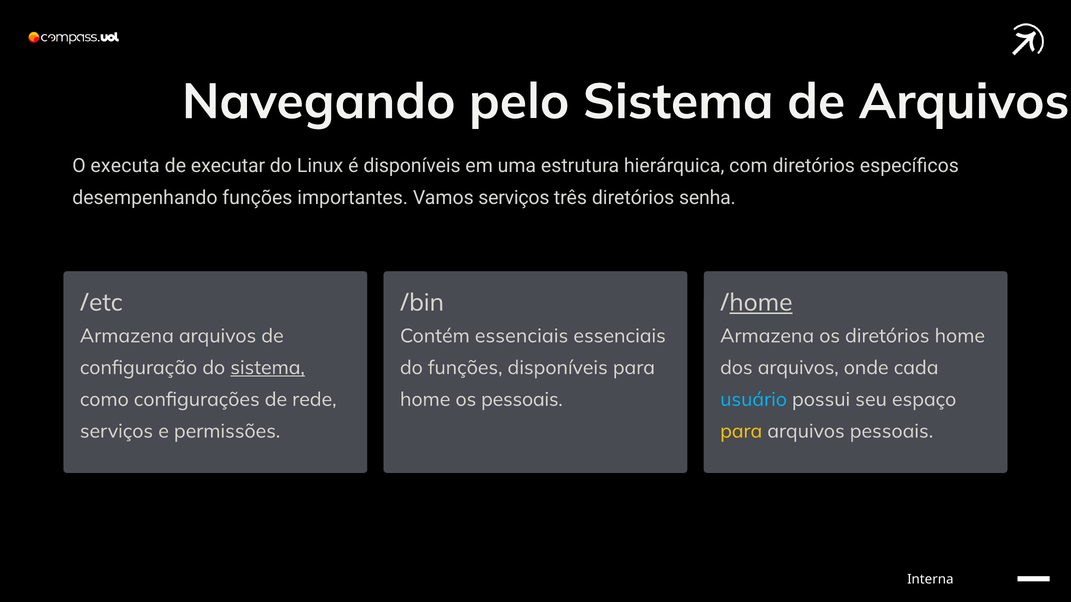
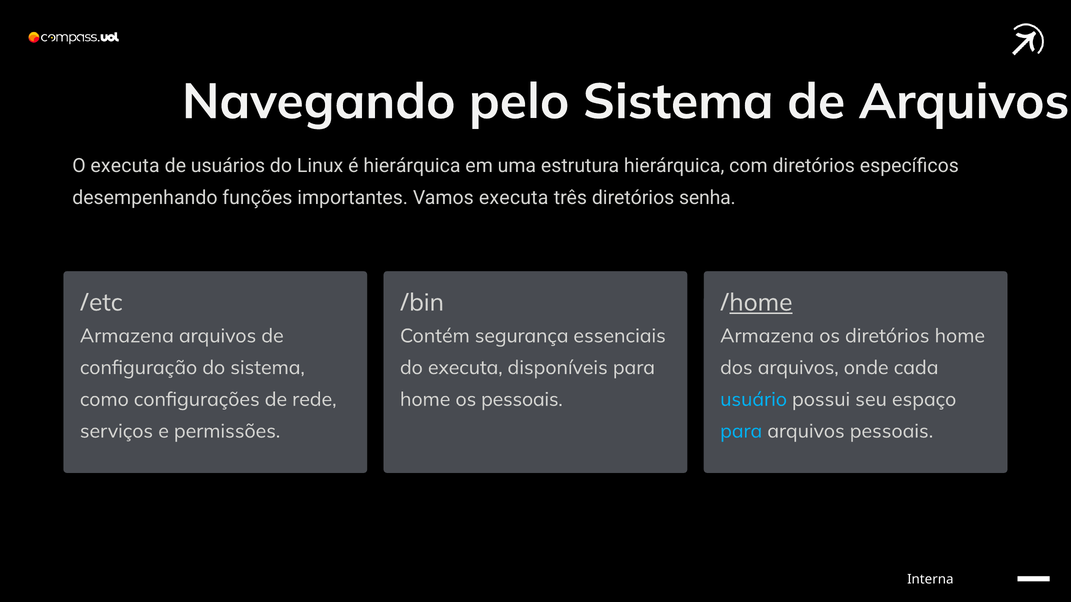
executar: executar -> usuários
é disponíveis: disponíveis -> hierárquica
Vamos serviços: serviços -> executa
Contém essenciais: essenciais -> segurança
sistema at (268, 368) underline: present -> none
do funções: funções -> executa
para at (741, 431) colour: yellow -> light blue
